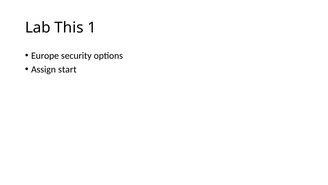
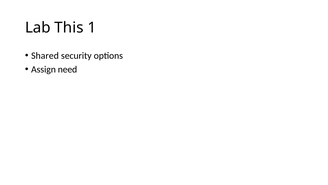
Europe: Europe -> Shared
start: start -> need
